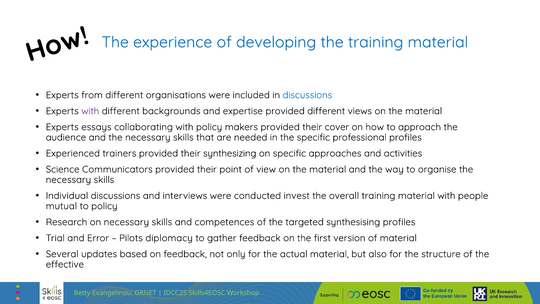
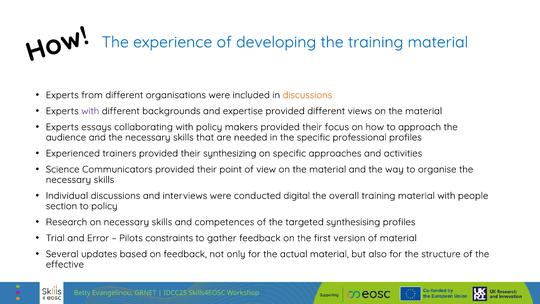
discussions at (307, 95) colour: blue -> orange
cover: cover -> focus
invest: invest -> digital
mutual: mutual -> section
diplomacy: diplomacy -> constraints
